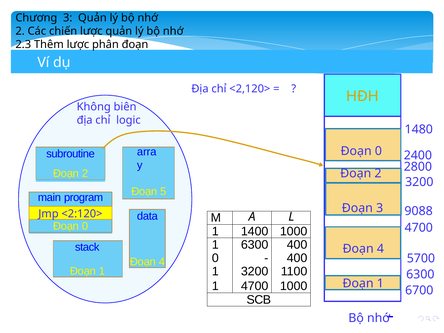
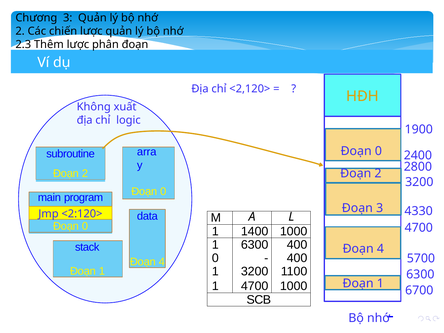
biên: biên -> xuất
1480: 1480 -> 1900
5 at (163, 192): 5 -> 0
9088: 9088 -> 4330
